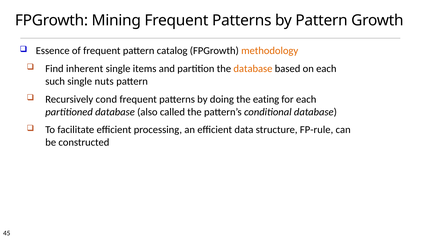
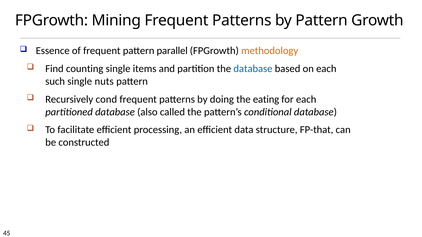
catalog: catalog -> parallel
inherent: inherent -> counting
database at (253, 69) colour: orange -> blue
FP-rule: FP-rule -> FP-that
